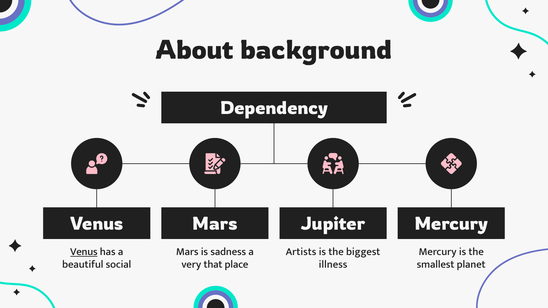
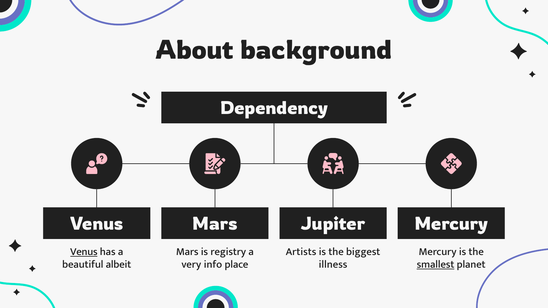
sadness: sadness -> registry
social: social -> albeit
that: that -> info
smallest underline: none -> present
